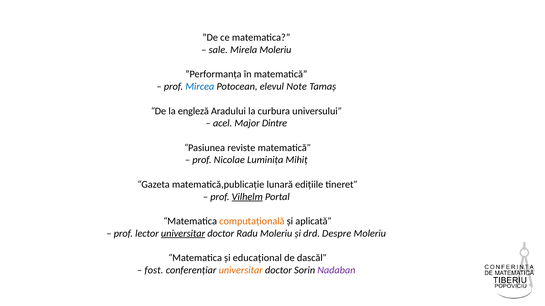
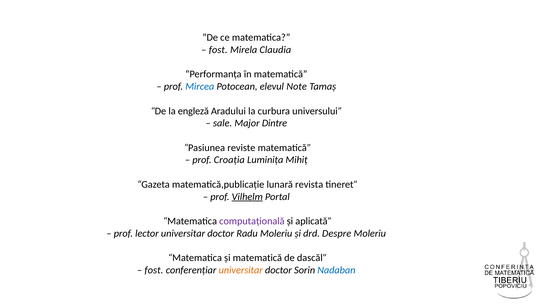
sale at (218, 50): sale -> fost
Mirela Moleriu: Moleriu -> Claudia
acel: acel -> sale
Nicolae: Nicolae -> Croația
edițiile: edițiile -> revista
computațională colour: orange -> purple
universitar at (183, 234) underline: present -> none
și educațional: educațional -> matematică
Nadaban colour: purple -> blue
